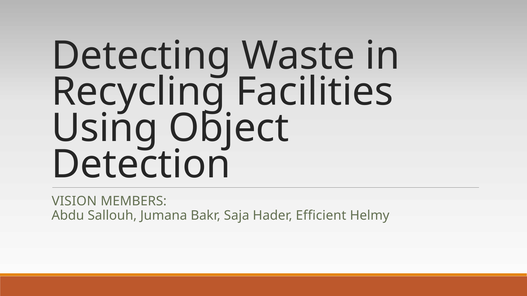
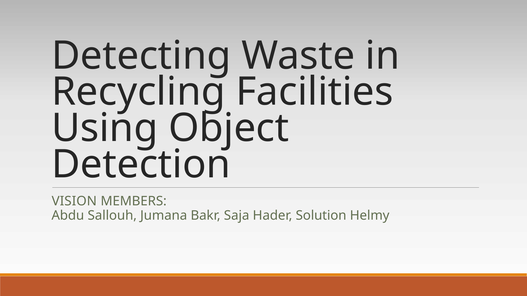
Efficient: Efficient -> Solution
